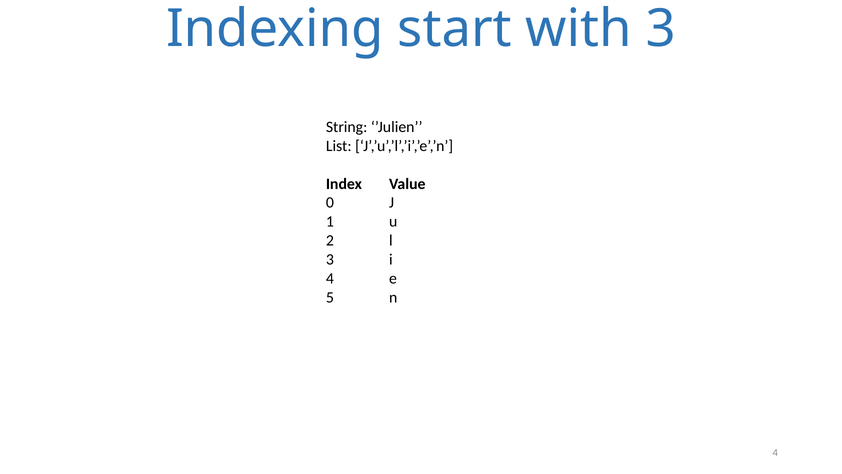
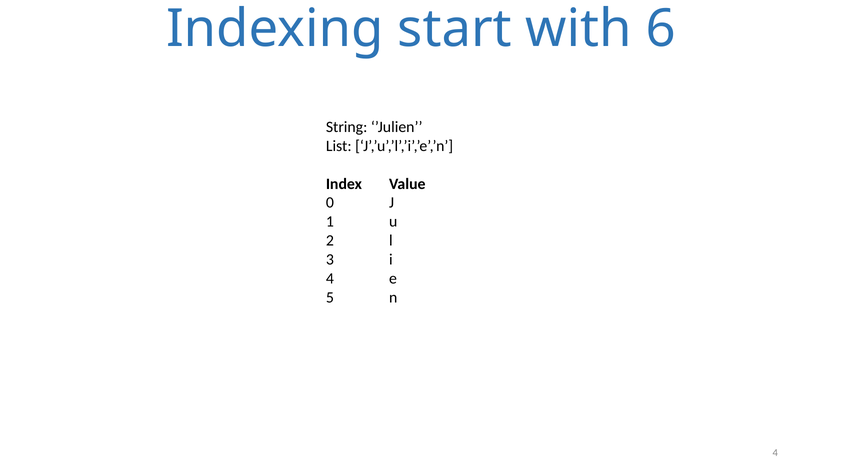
with 3: 3 -> 6
